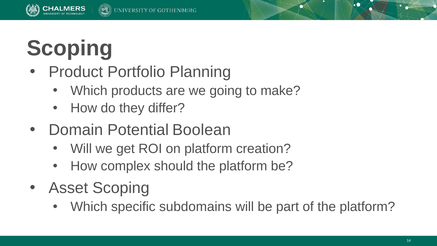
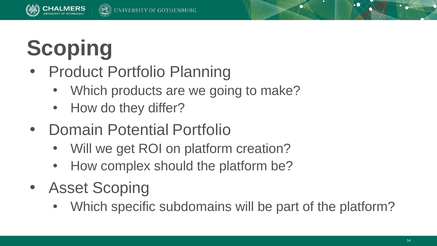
Potential Boolean: Boolean -> Portfolio
